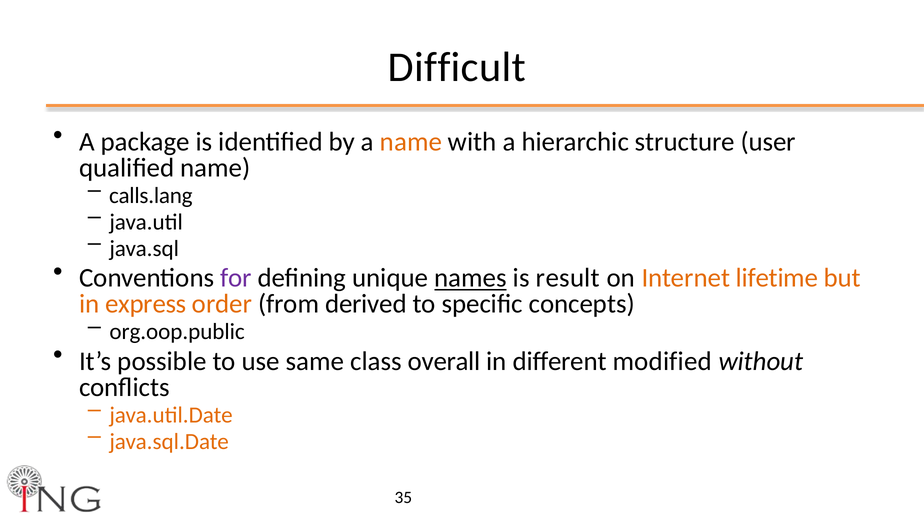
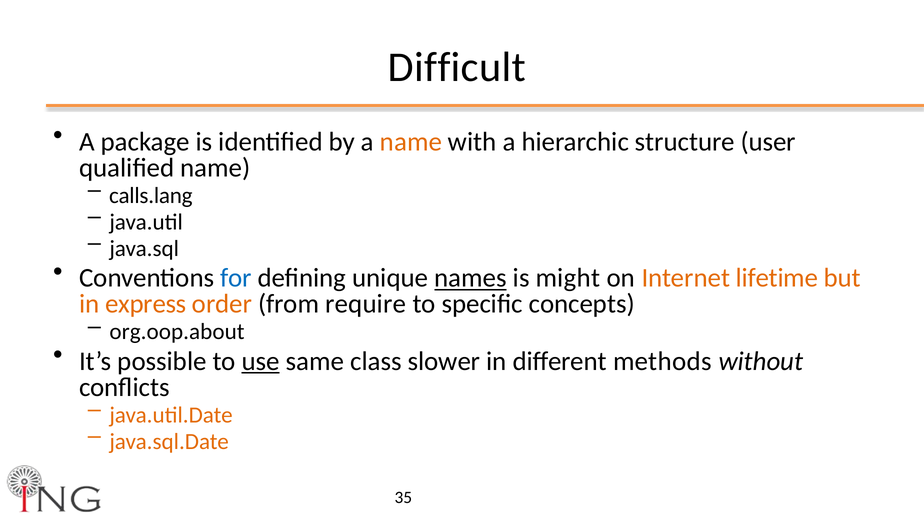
for colour: purple -> blue
result: result -> might
derived: derived -> require
org.oop.public: org.oop.public -> org.oop.about
use underline: none -> present
overall: overall -> slower
modified: modified -> methods
